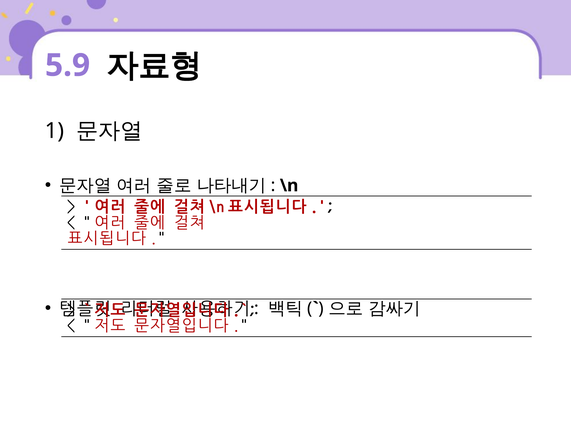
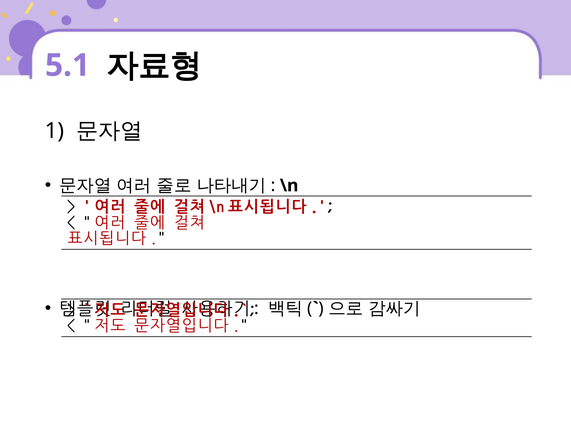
5.9: 5.9 -> 5.1
